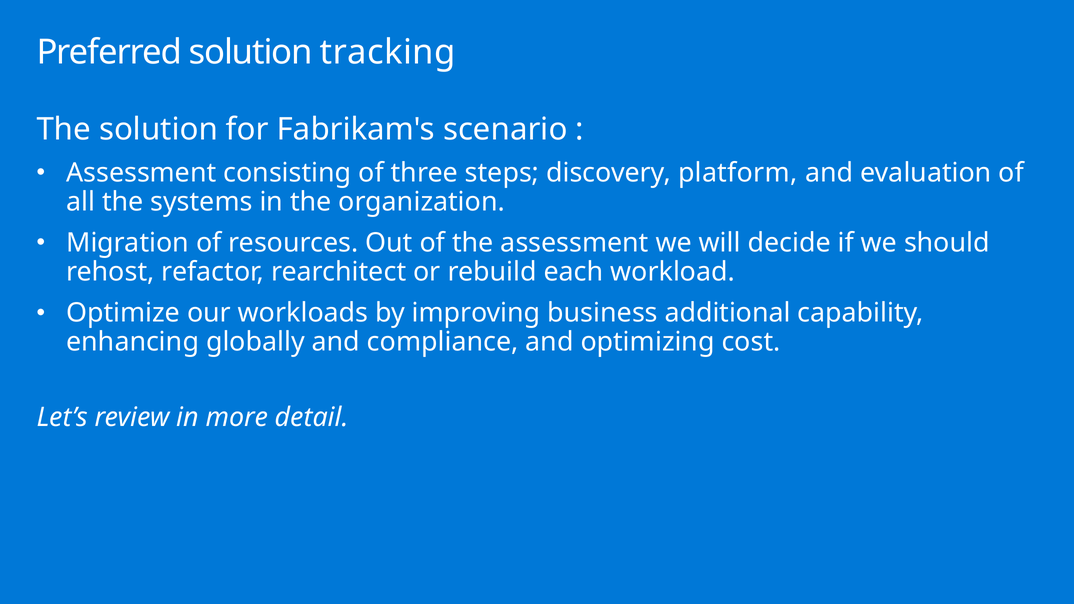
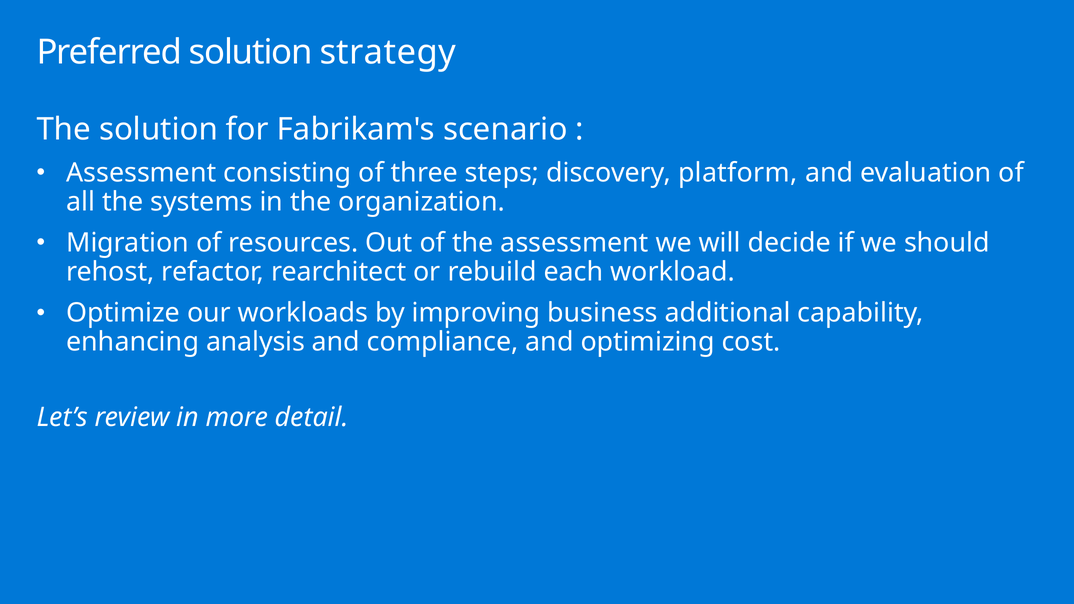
tracking: tracking -> strategy
globally: globally -> analysis
